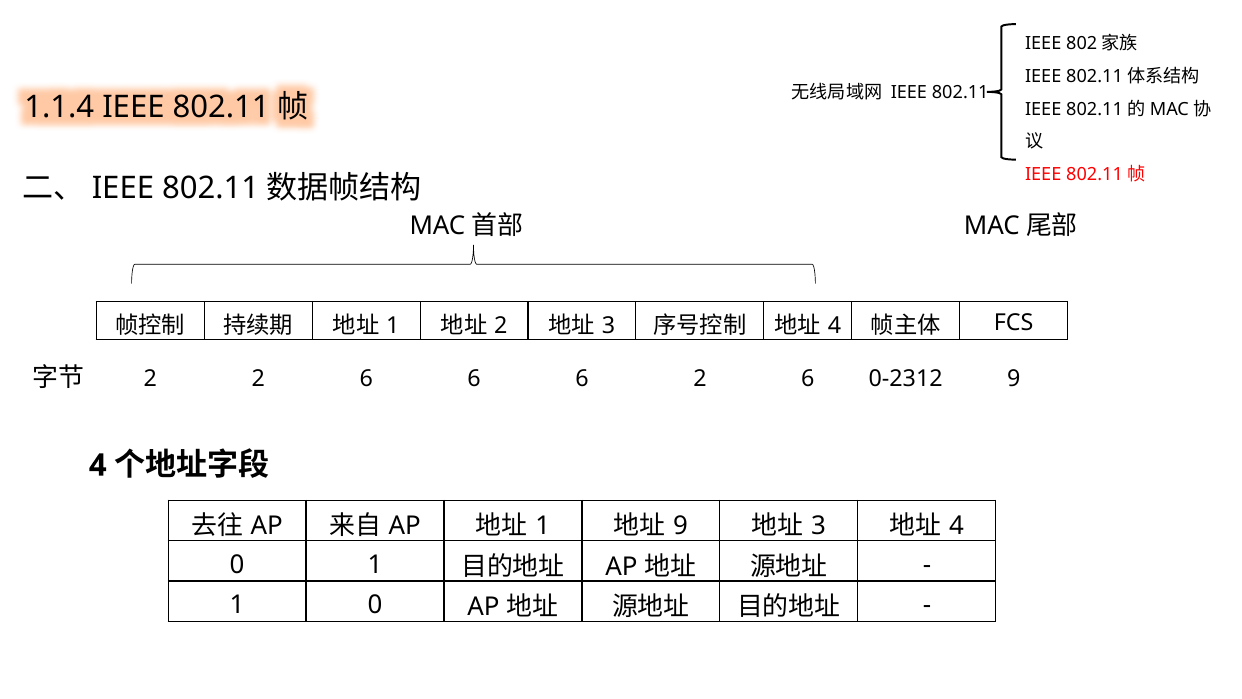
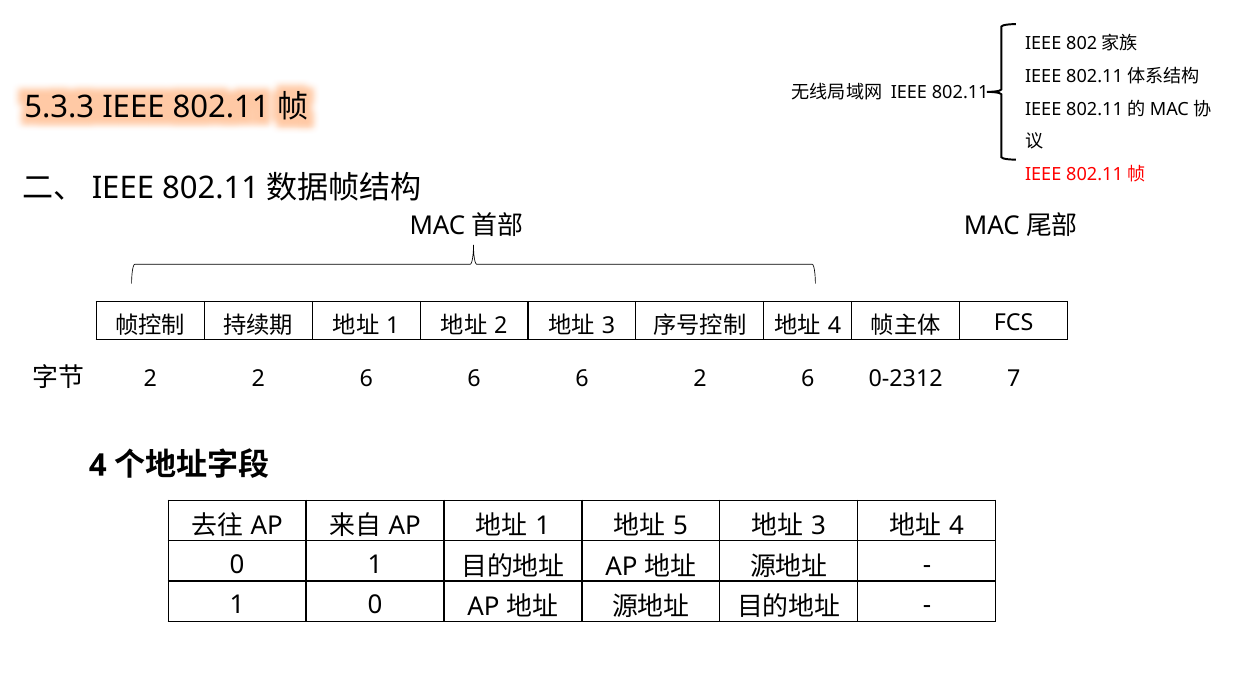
1.1.4: 1.1.4 -> 5.3.3
0-2312 9: 9 -> 7
9 at (681, 526): 9 -> 5
